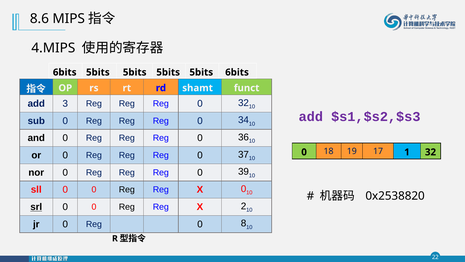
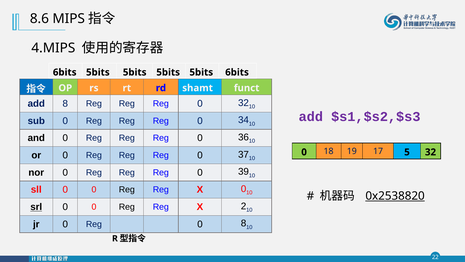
add 3: 3 -> 8
1: 1 -> 5
0x2538820 underline: none -> present
